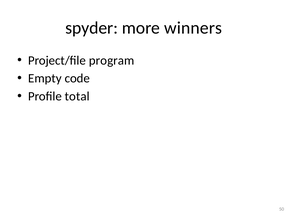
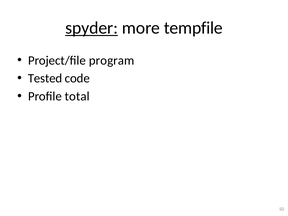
spyder underline: none -> present
winners: winners -> tempfile
Empty: Empty -> Tested
